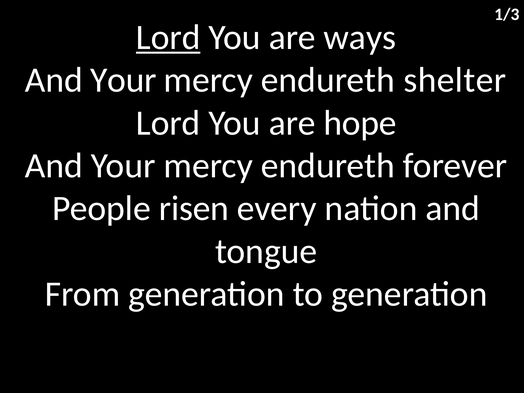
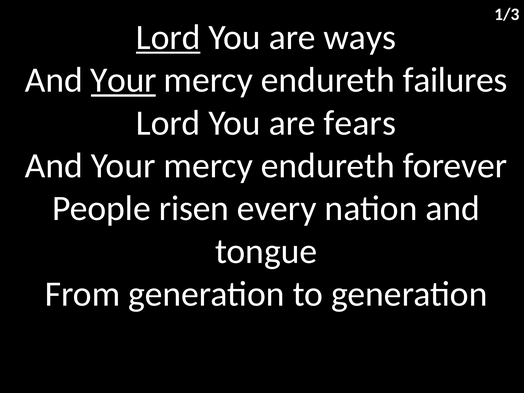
Your at (123, 80) underline: none -> present
shelter: shelter -> failures
hope: hope -> fears
